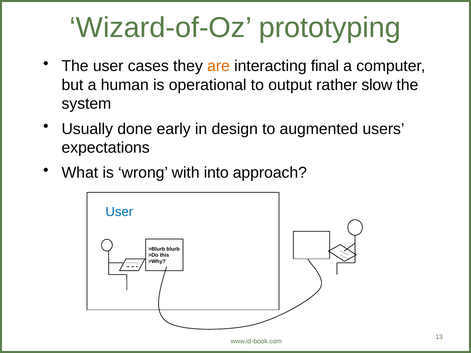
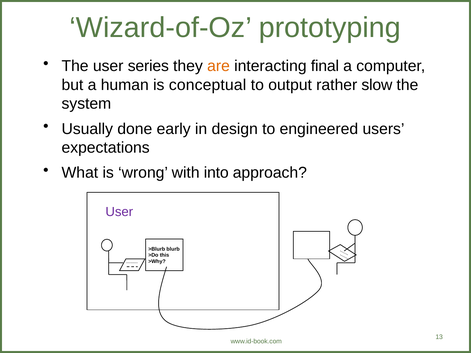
cases: cases -> series
operational: operational -> conceptual
augmented: augmented -> engineered
User at (119, 212) colour: blue -> purple
